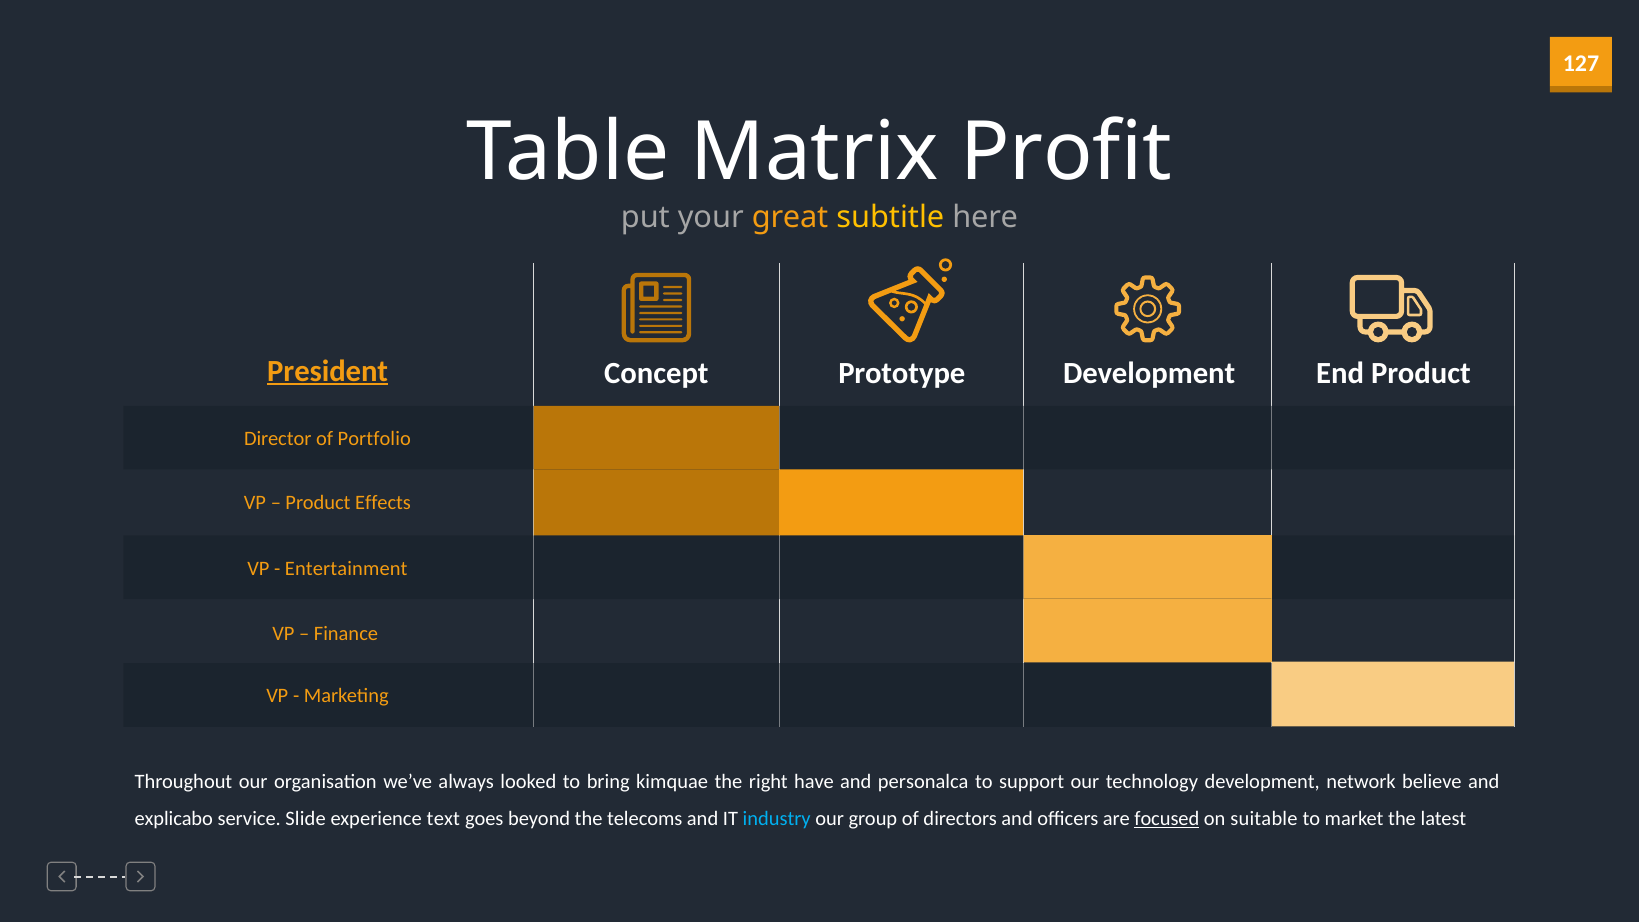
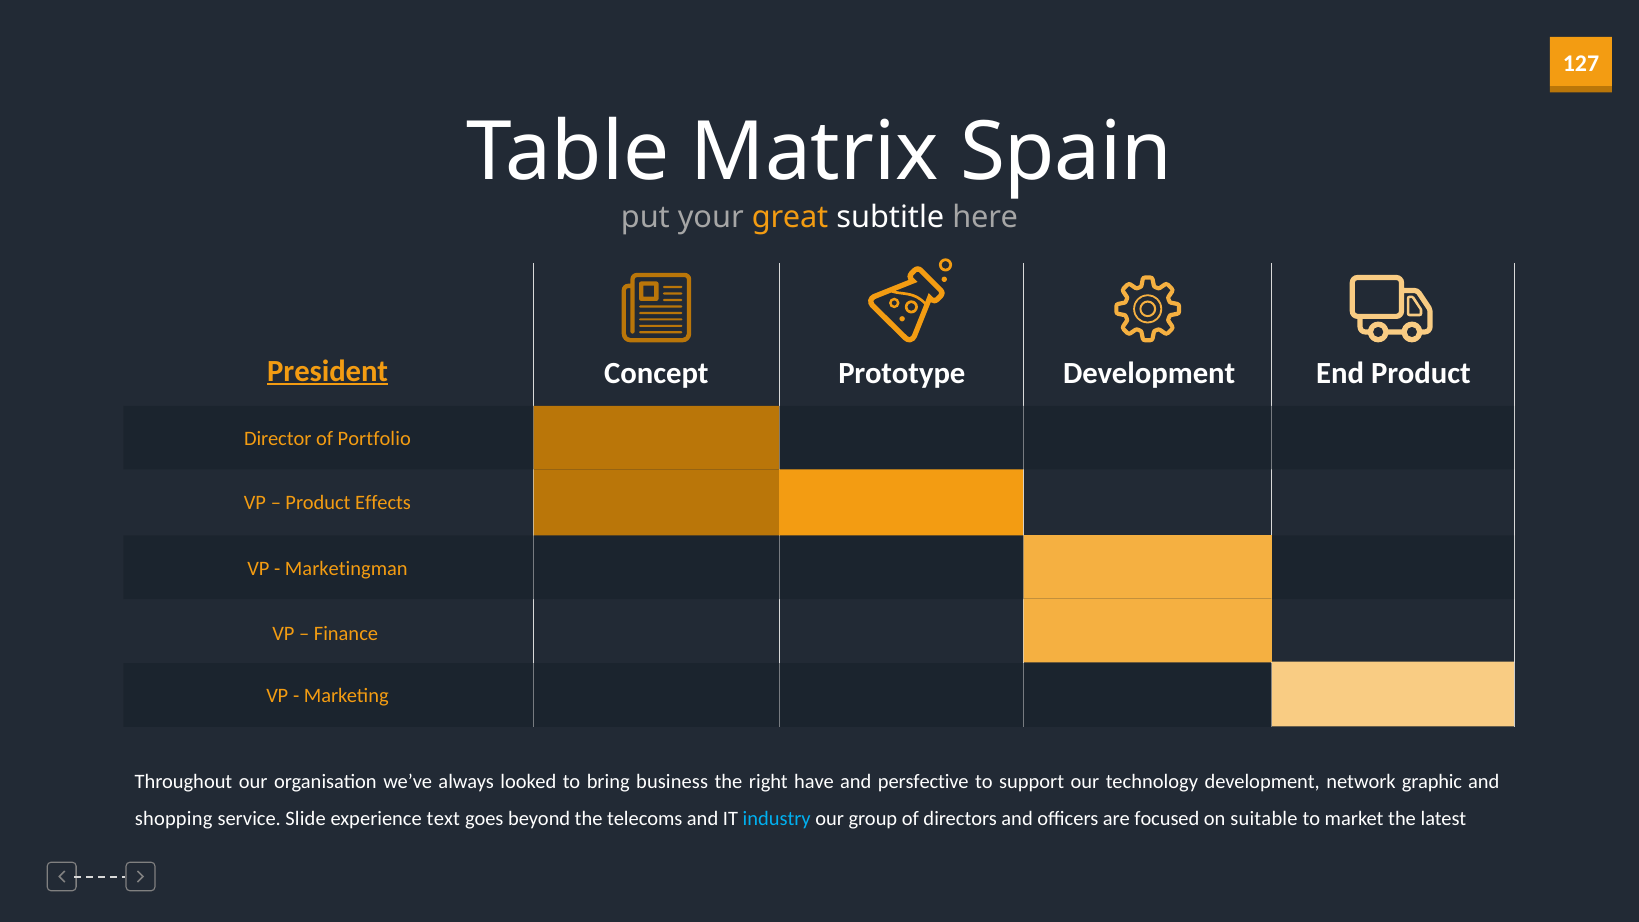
Profit: Profit -> Spain
subtitle colour: yellow -> white
Entertainment: Entertainment -> Marketingman
kimquae: kimquae -> business
personalca: personalca -> persfective
believe: believe -> graphic
explicabo: explicabo -> shopping
focused underline: present -> none
